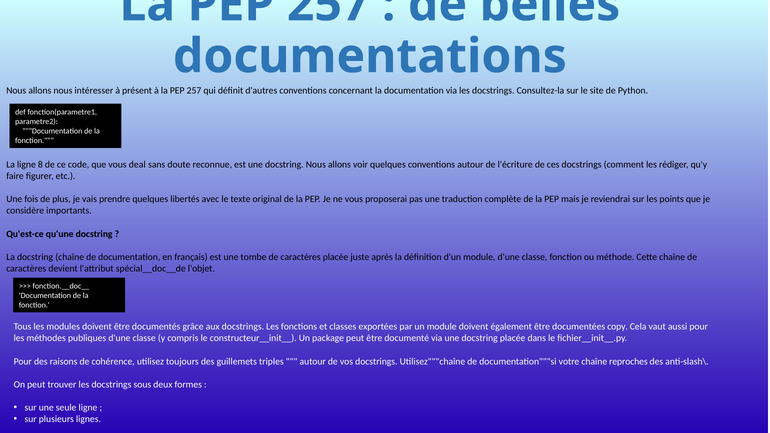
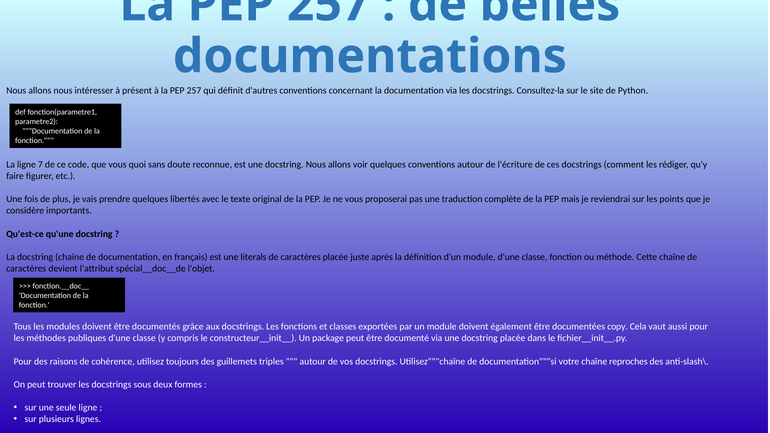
8: 8 -> 7
deal: deal -> quoi
tombe: tombe -> literals
